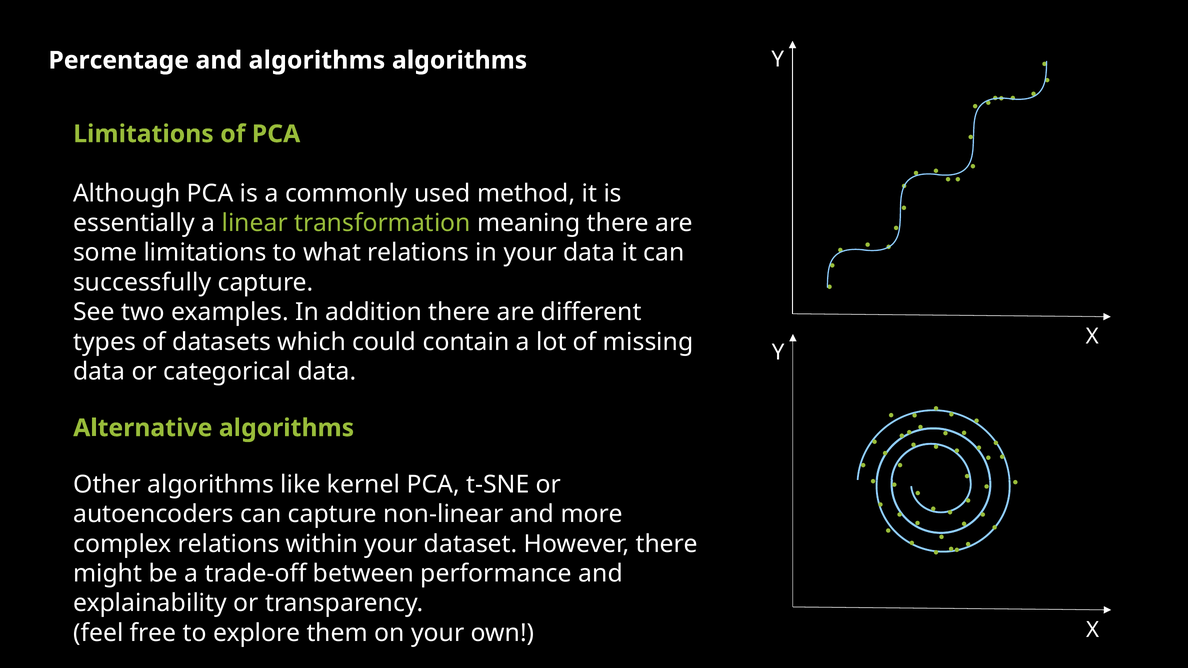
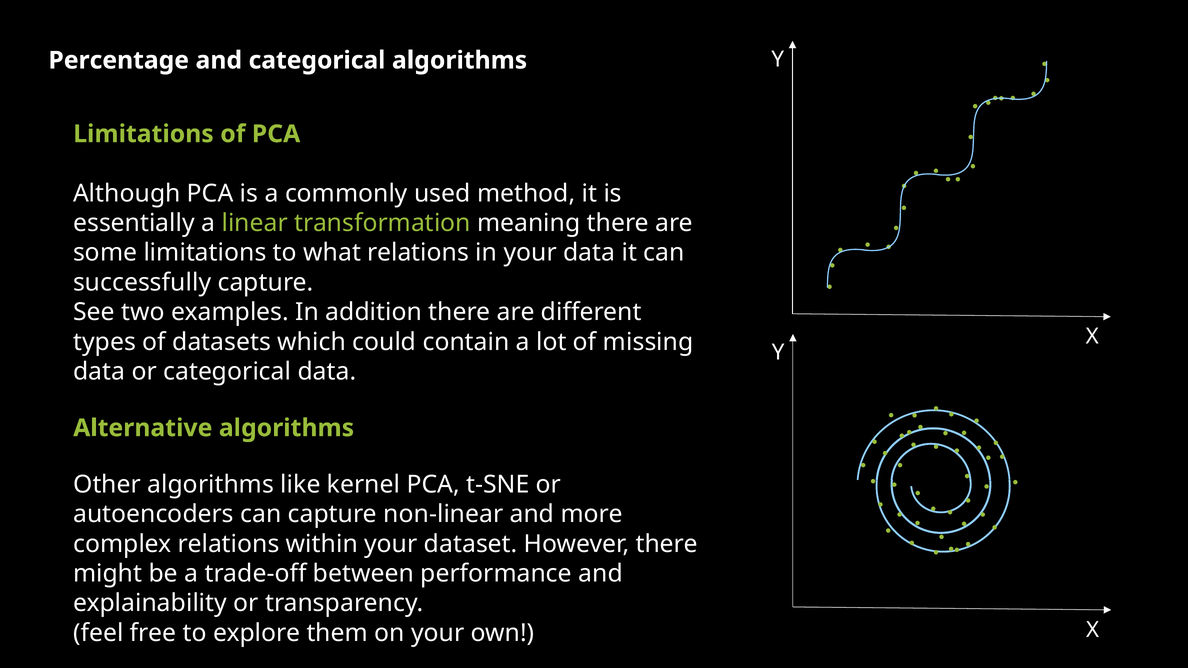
and algorithms: algorithms -> categorical
